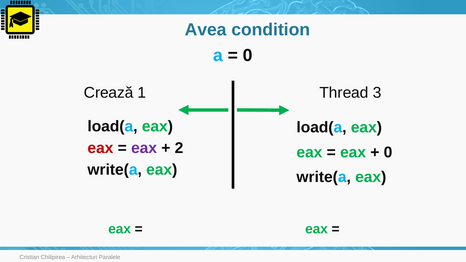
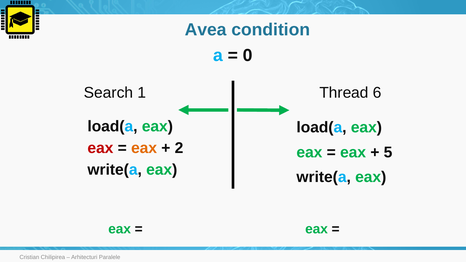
Crează: Crează -> Search
3: 3 -> 6
eax at (144, 148) colour: purple -> orange
0 at (388, 152): 0 -> 5
